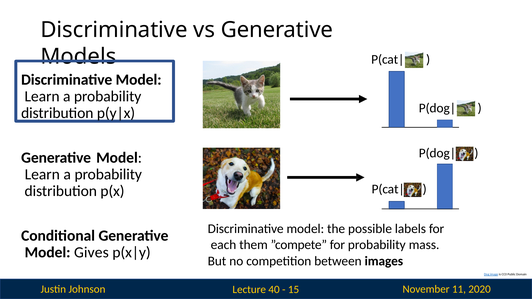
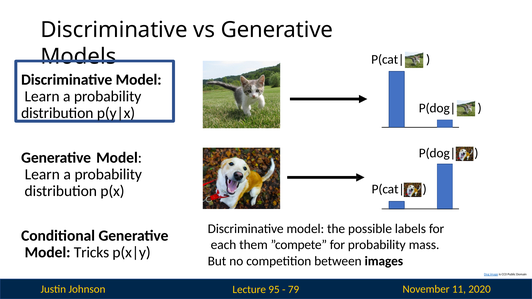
Gives: Gives -> Tricks
40: 40 -> 95
15: 15 -> 79
